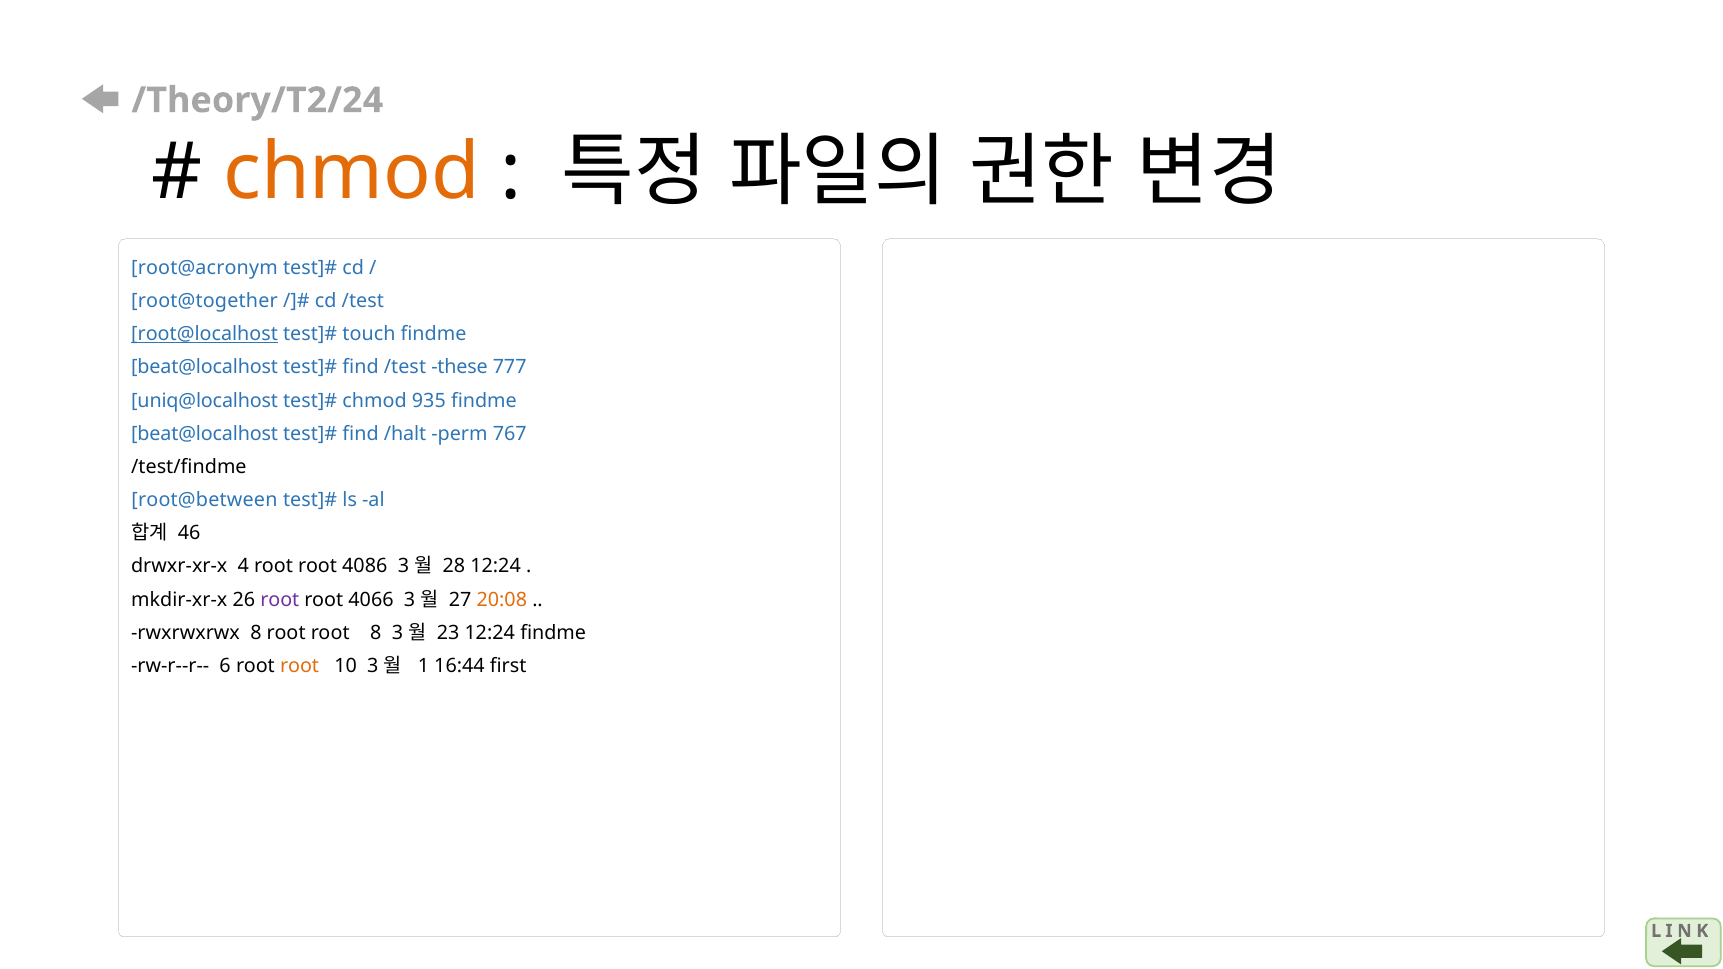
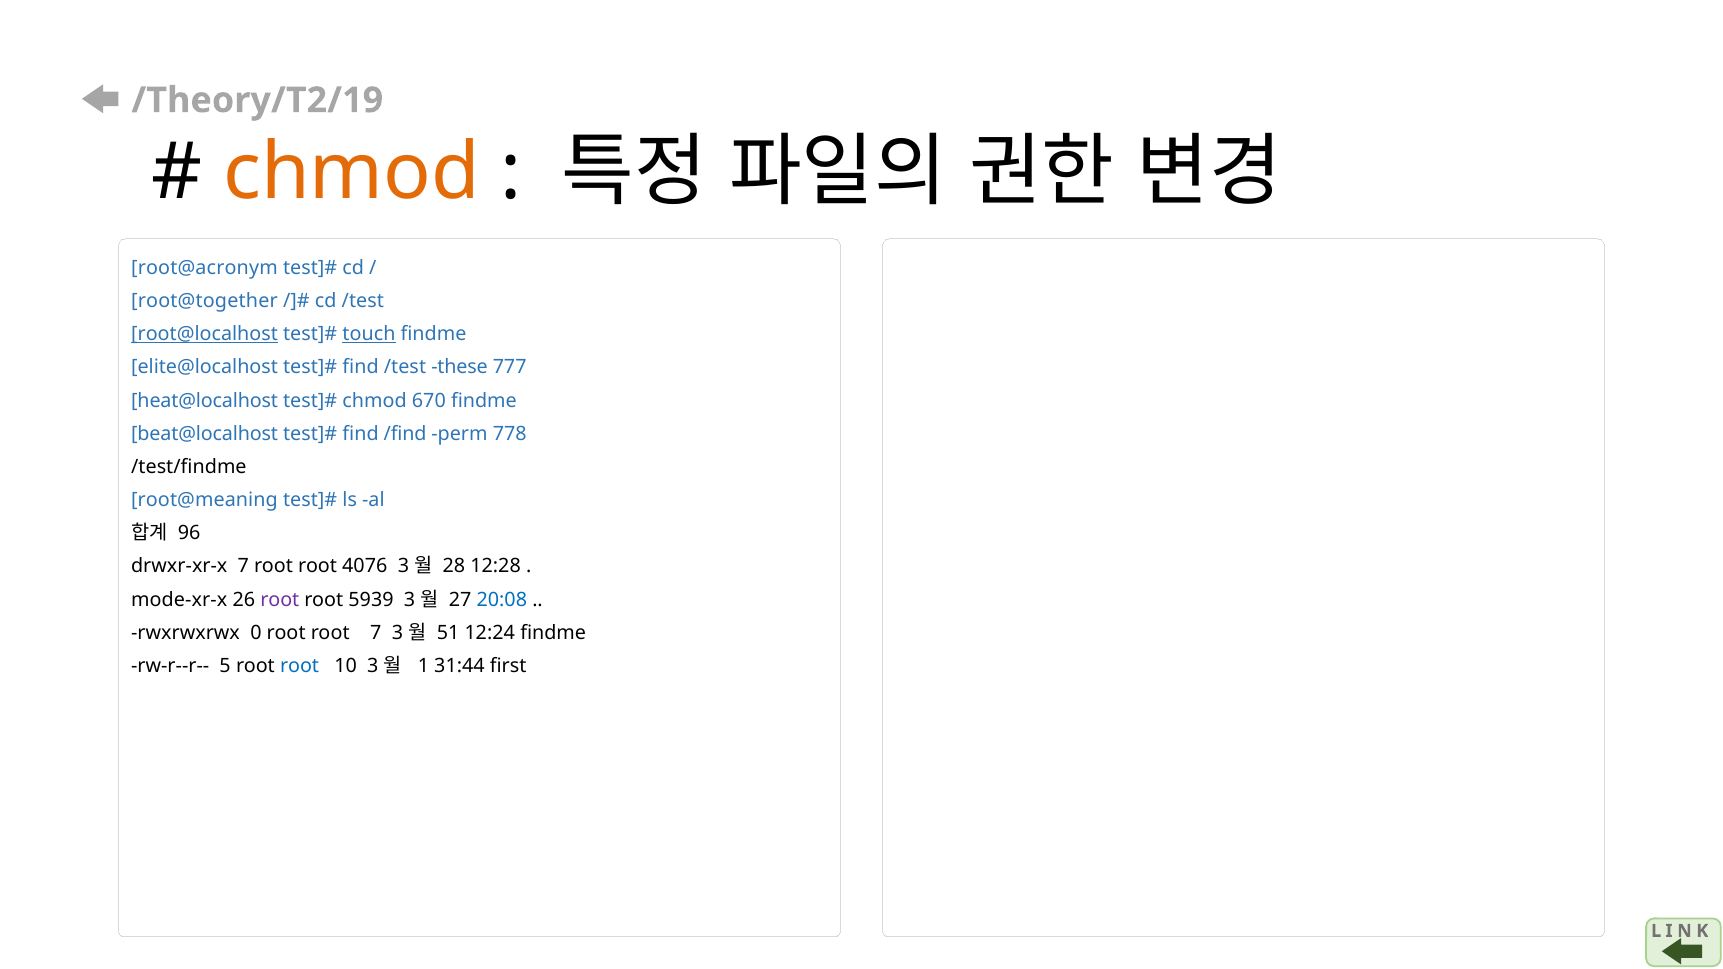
/Theory/T2/24: /Theory/T2/24 -> /Theory/T2/19
touch underline: none -> present
beat@localhost at (205, 367): beat@localhost -> elite@localhost
uniq@localhost: uniq@localhost -> heat@localhost
935: 935 -> 670
/halt: /halt -> /find
767: 767 -> 778
root@between: root@between -> root@meaning
46: 46 -> 96
drwxr-xr-x 4: 4 -> 7
4086: 4086 -> 4076
28 12:24: 12:24 -> 12:28
mkdir-xr-x: mkdir-xr-x -> mode-xr-x
4066: 4066 -> 5939
20:08 colour: orange -> blue
rwxrwxrwx 8: 8 -> 0
root 8: 8 -> 7
23: 23 -> 51
6: 6 -> 5
root at (300, 666) colour: orange -> blue
16:44: 16:44 -> 31:44
